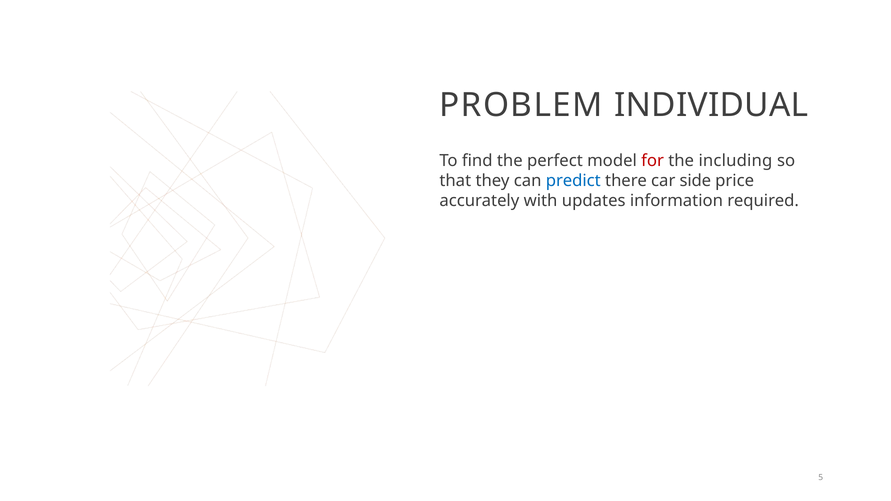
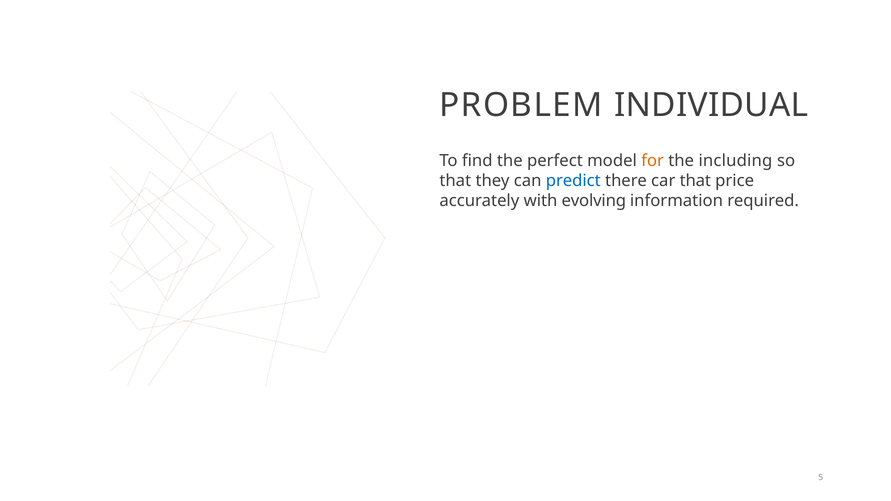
for colour: red -> orange
car side: side -> that
updates: updates -> evolving
